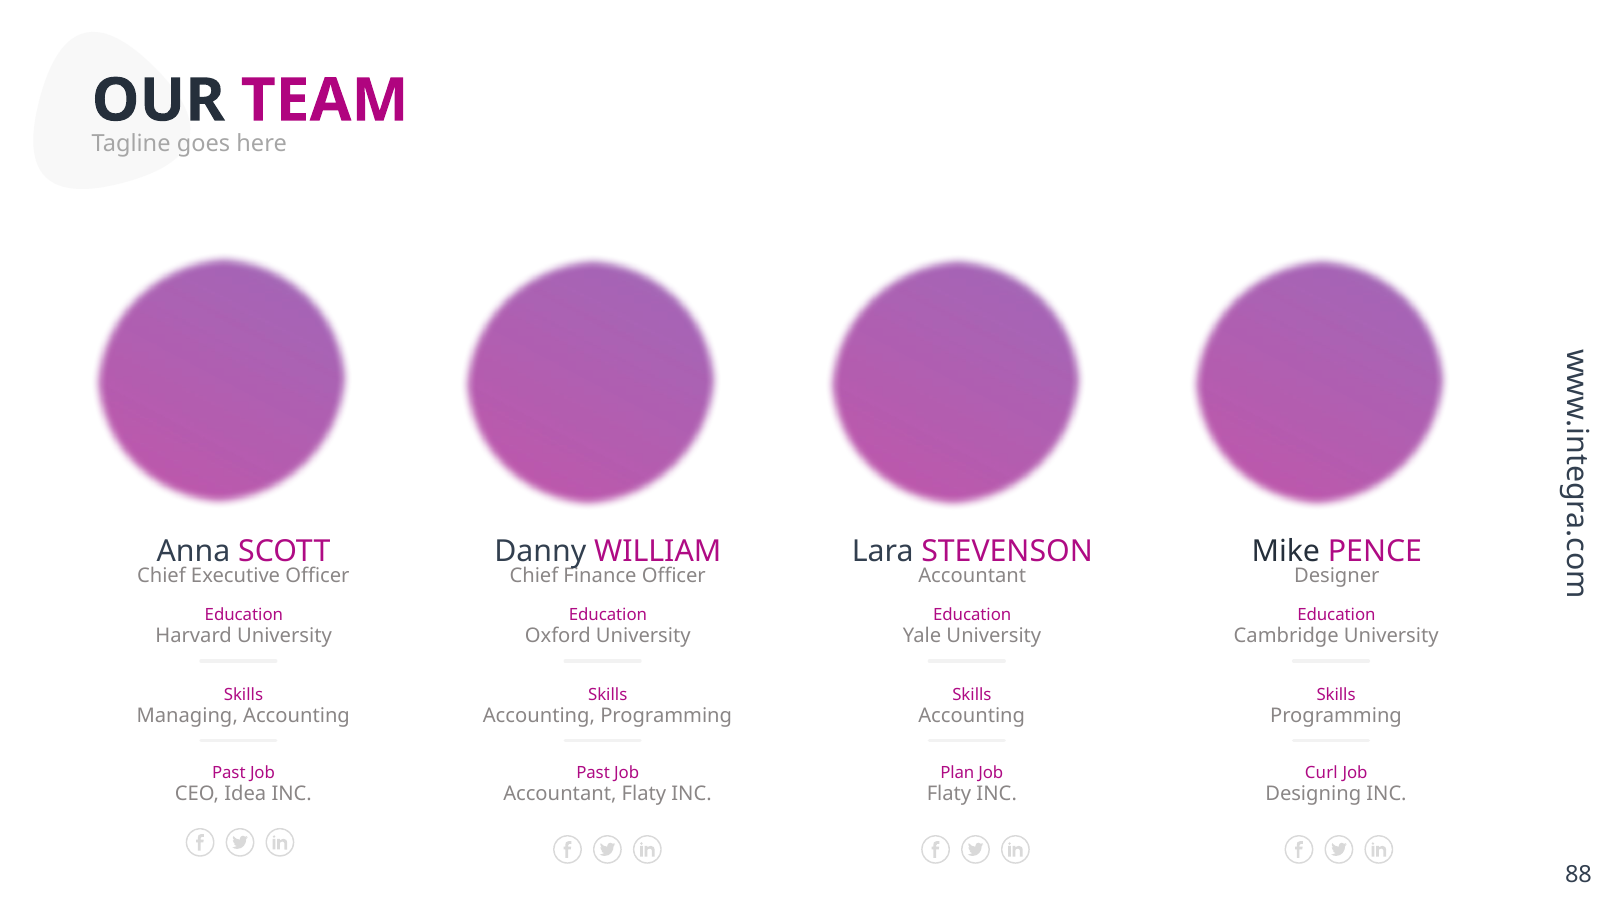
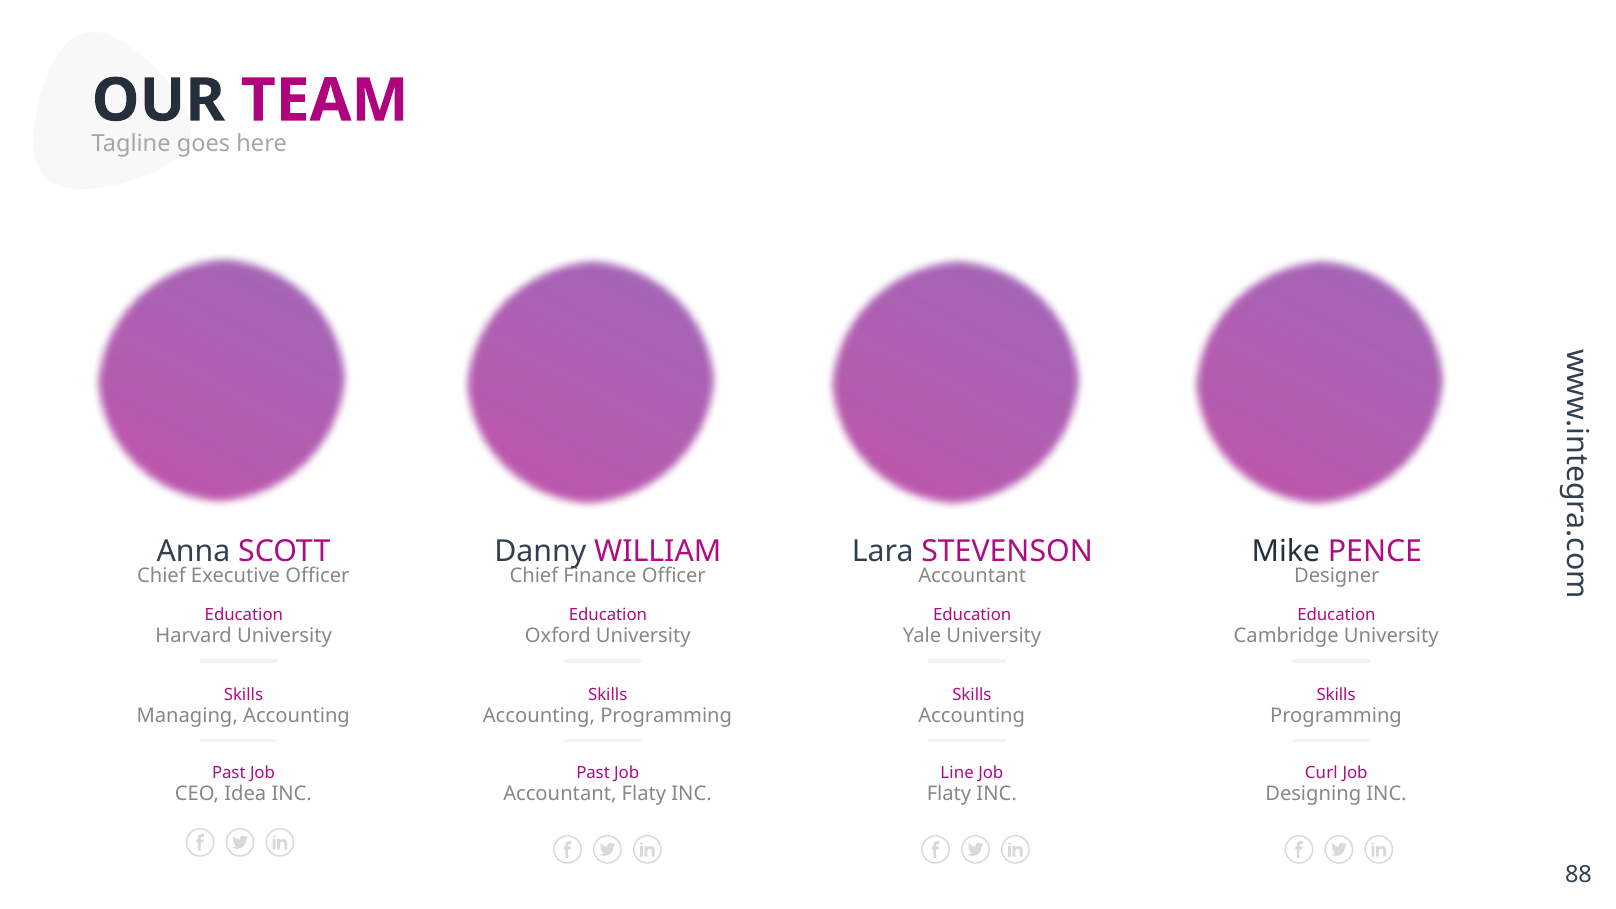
Plan: Plan -> Line
